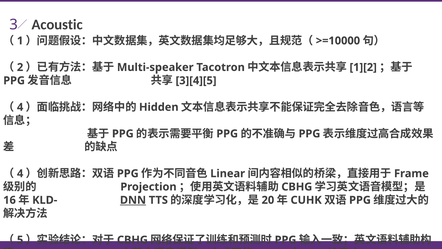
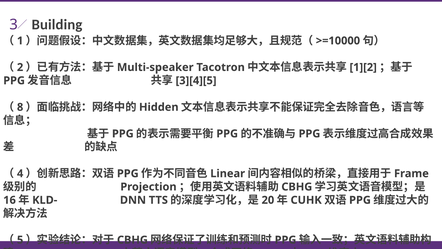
Acoustic: Acoustic -> Building
4 at (20, 107): 4 -> 8
DNN underline: present -> none
